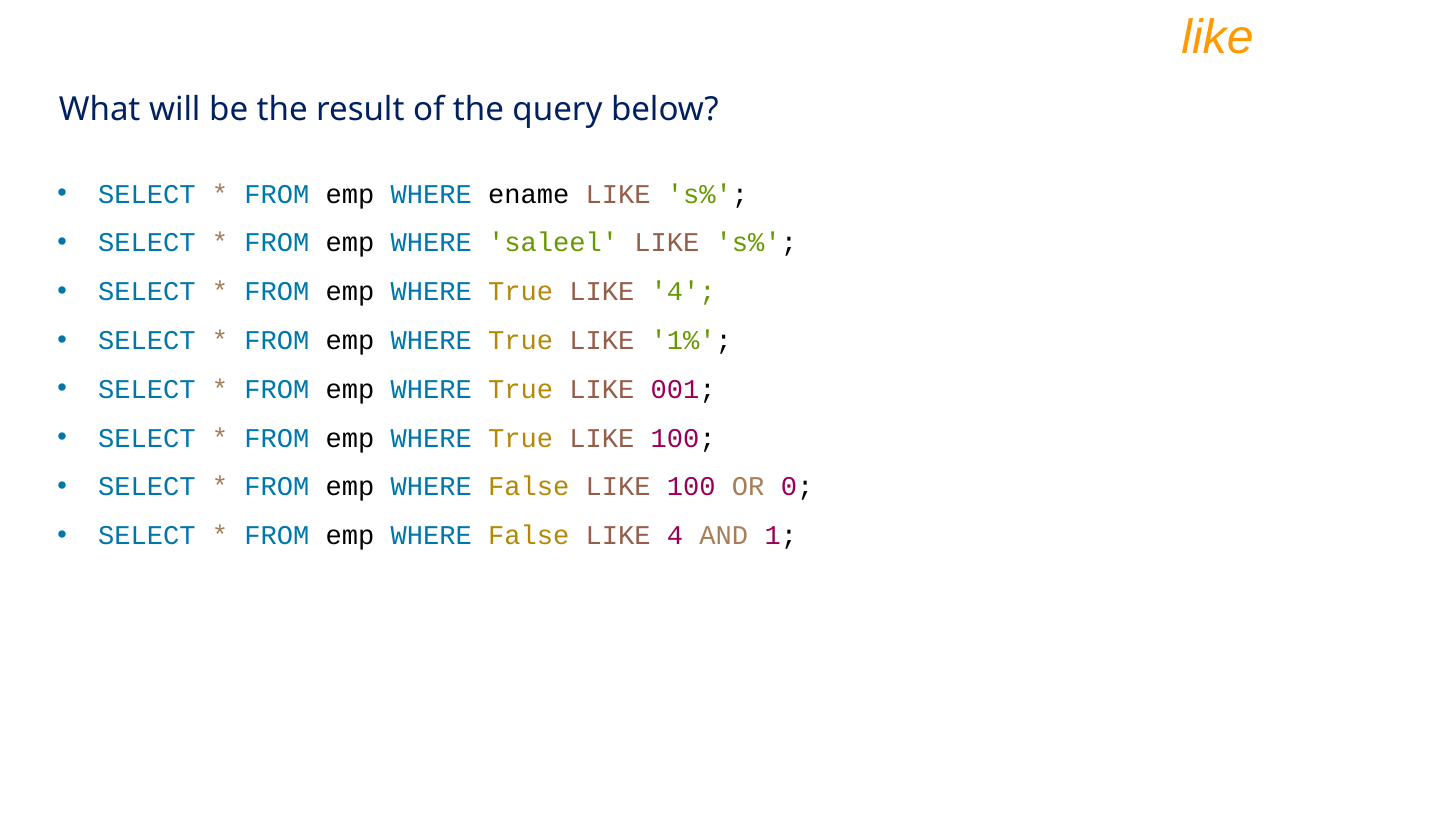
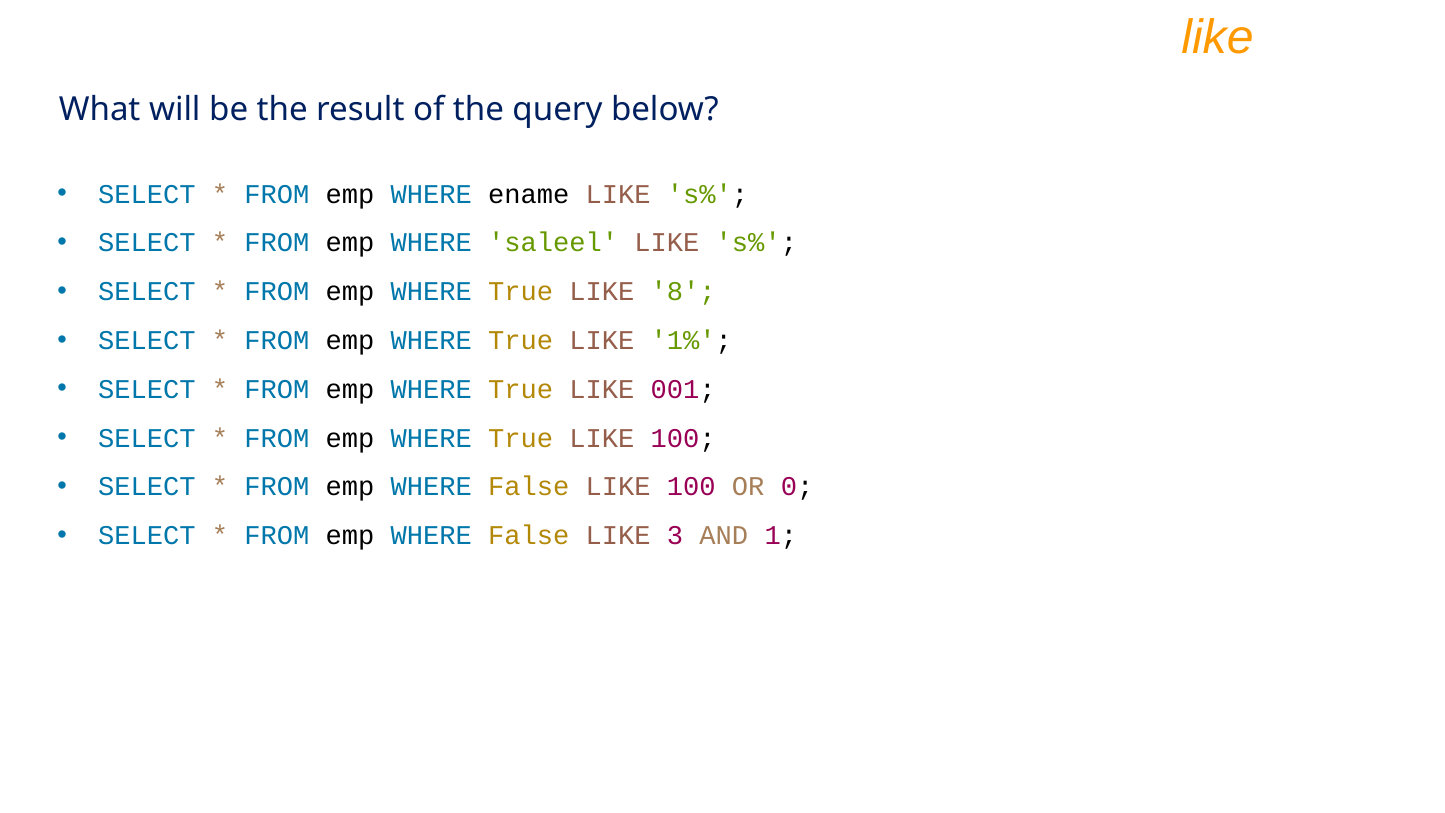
True LIKE 4: 4 -> 8
False LIKE 4: 4 -> 3
